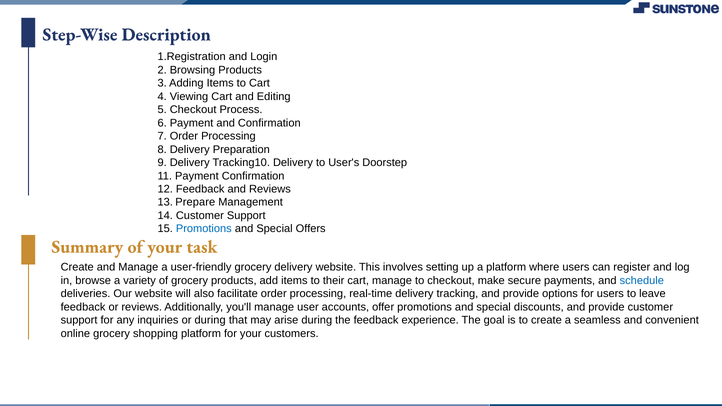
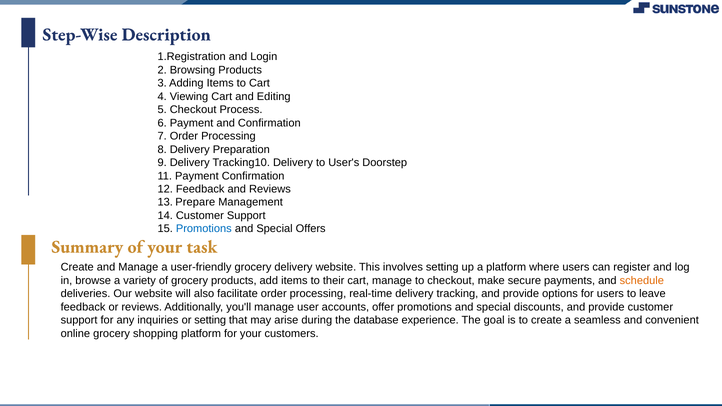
schedule colour: blue -> orange
or during: during -> setting
the feedback: feedback -> database
